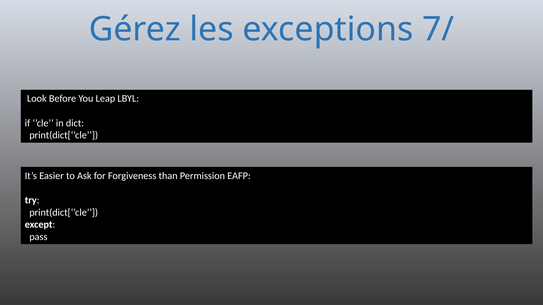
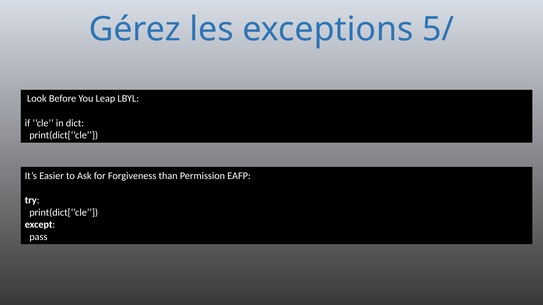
7/: 7/ -> 5/
